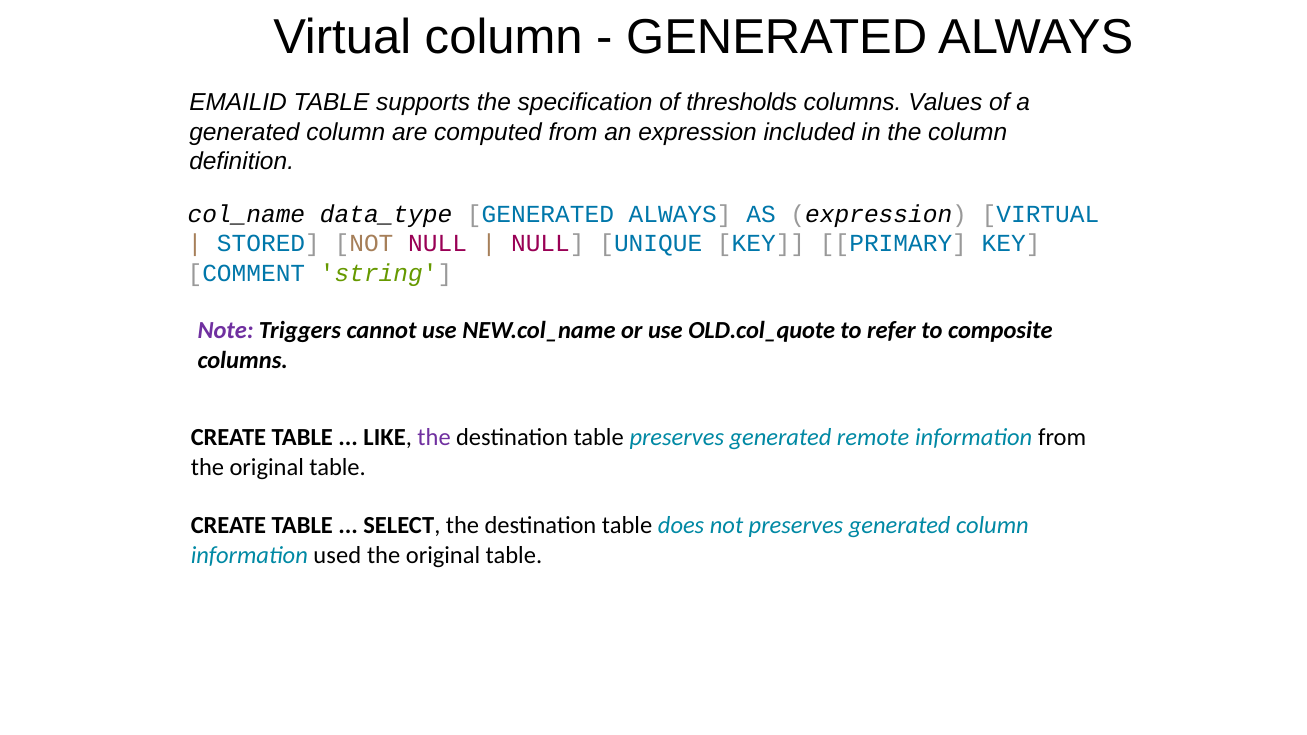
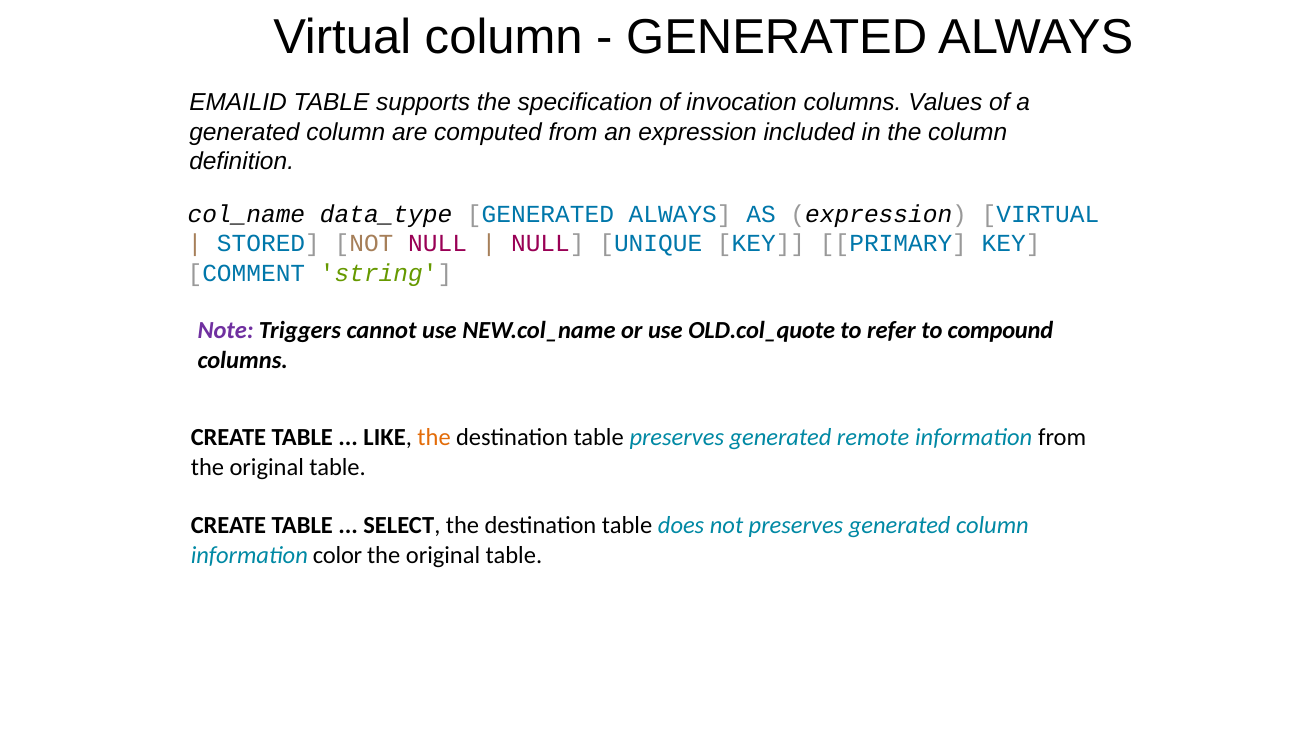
thresholds: thresholds -> invocation
composite: composite -> compound
the at (434, 438) colour: purple -> orange
used: used -> color
